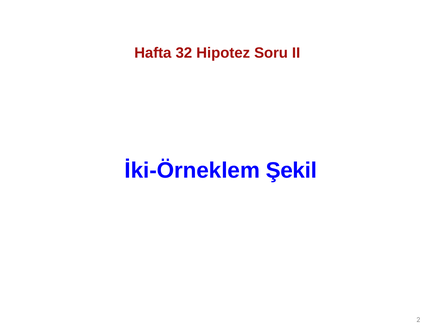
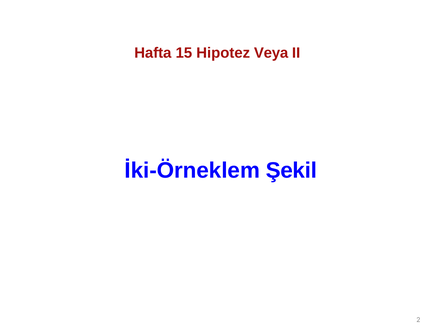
32: 32 -> 15
Soru: Soru -> Veya
